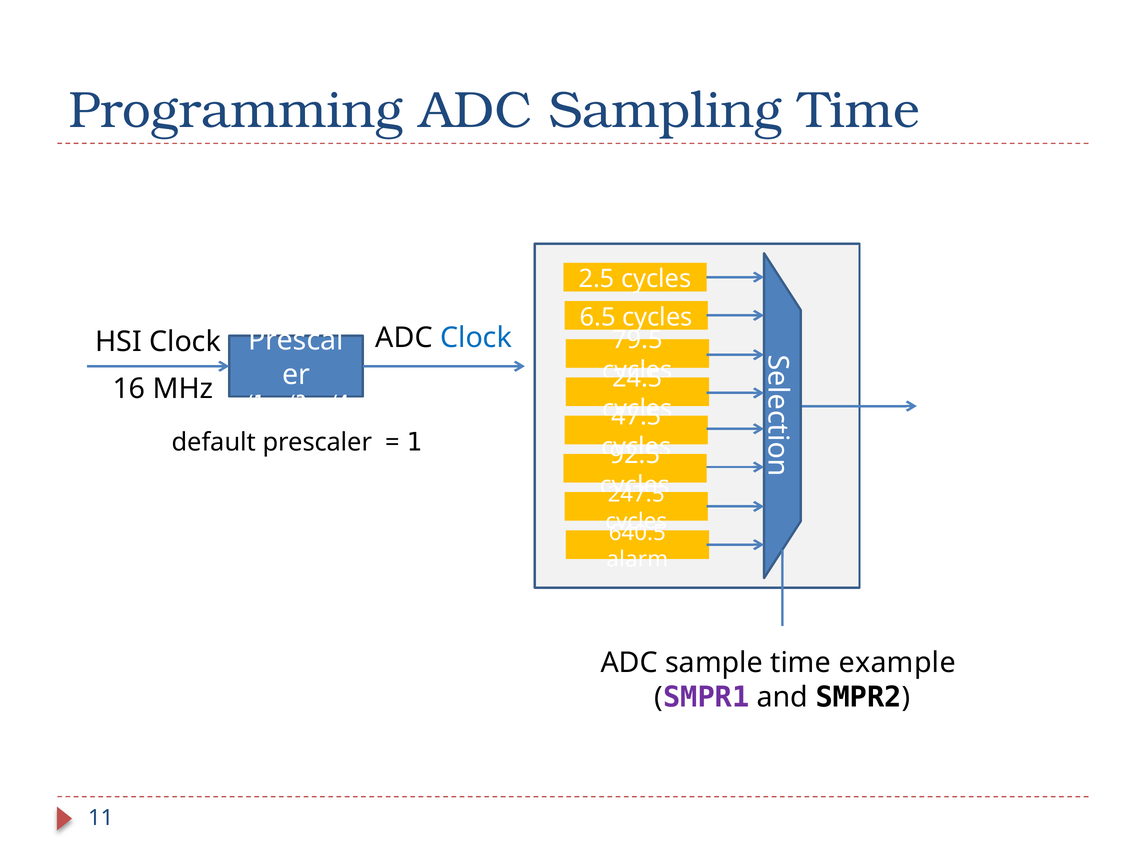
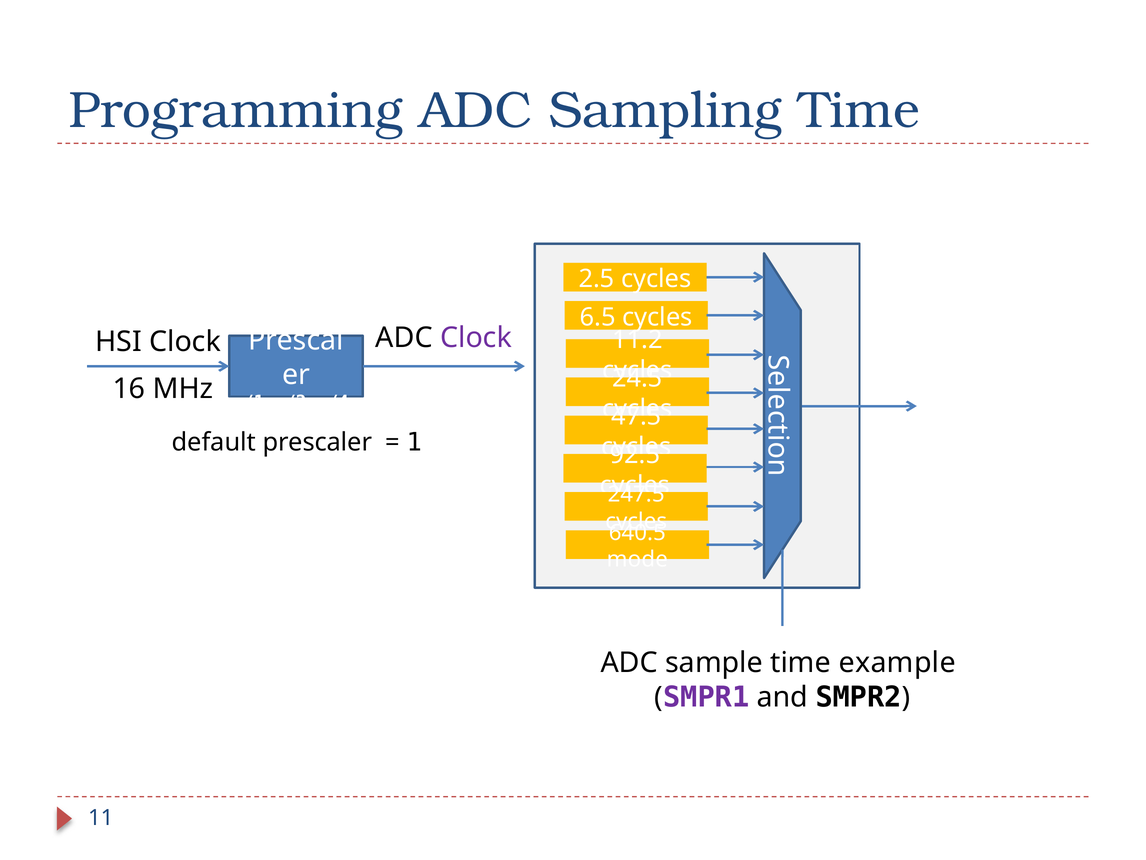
Clock at (476, 337) colour: blue -> purple
79.5: 79.5 -> 11.2
alarm: alarm -> mode
